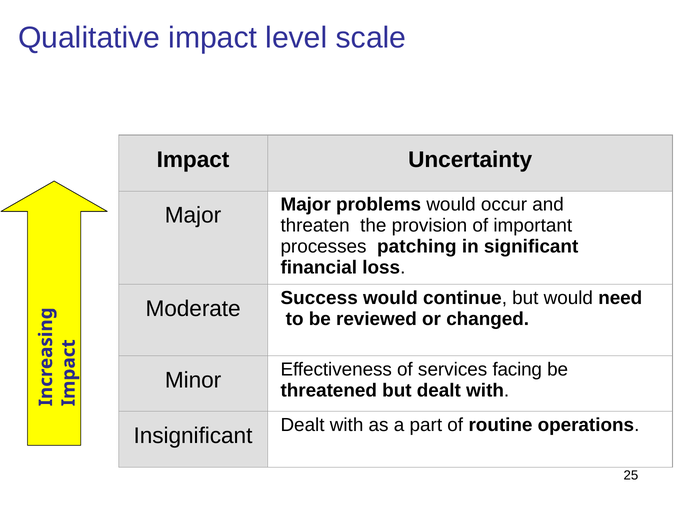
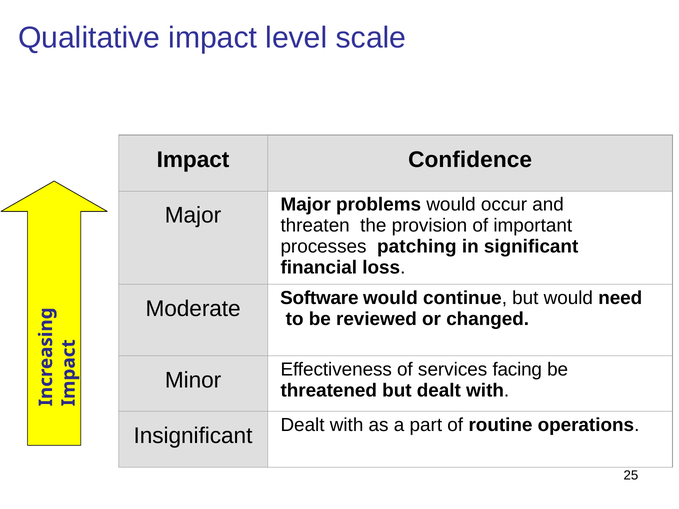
Uncertainty: Uncertainty -> Confidence
Success: Success -> Software
